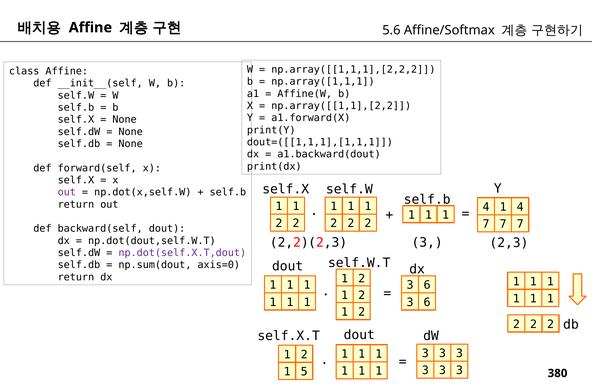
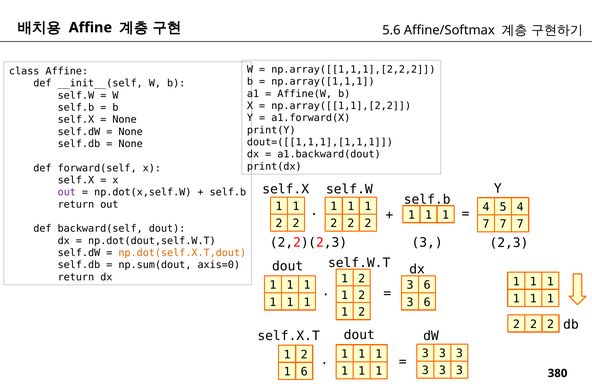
4 1: 1 -> 5
np.dot(self.X.T,dout colour: purple -> orange
1 5: 5 -> 6
